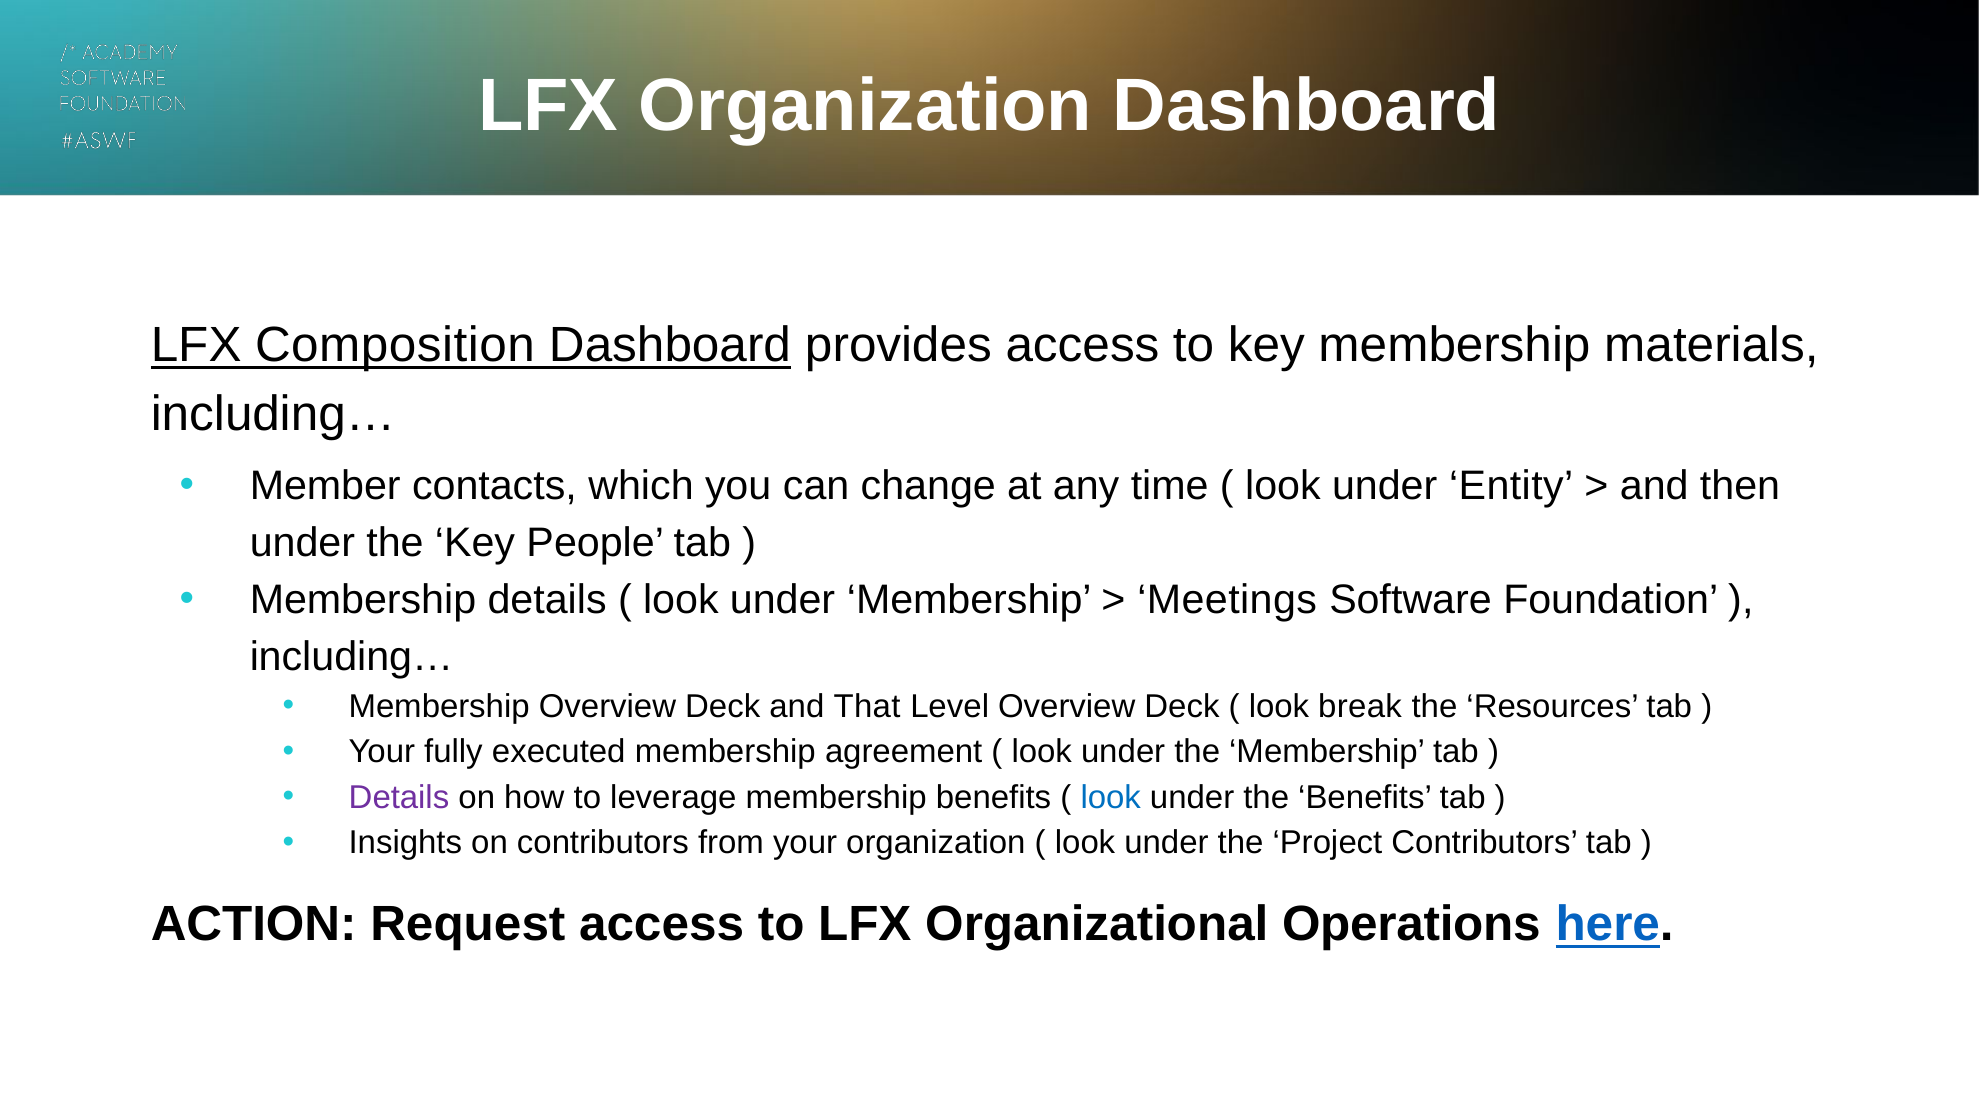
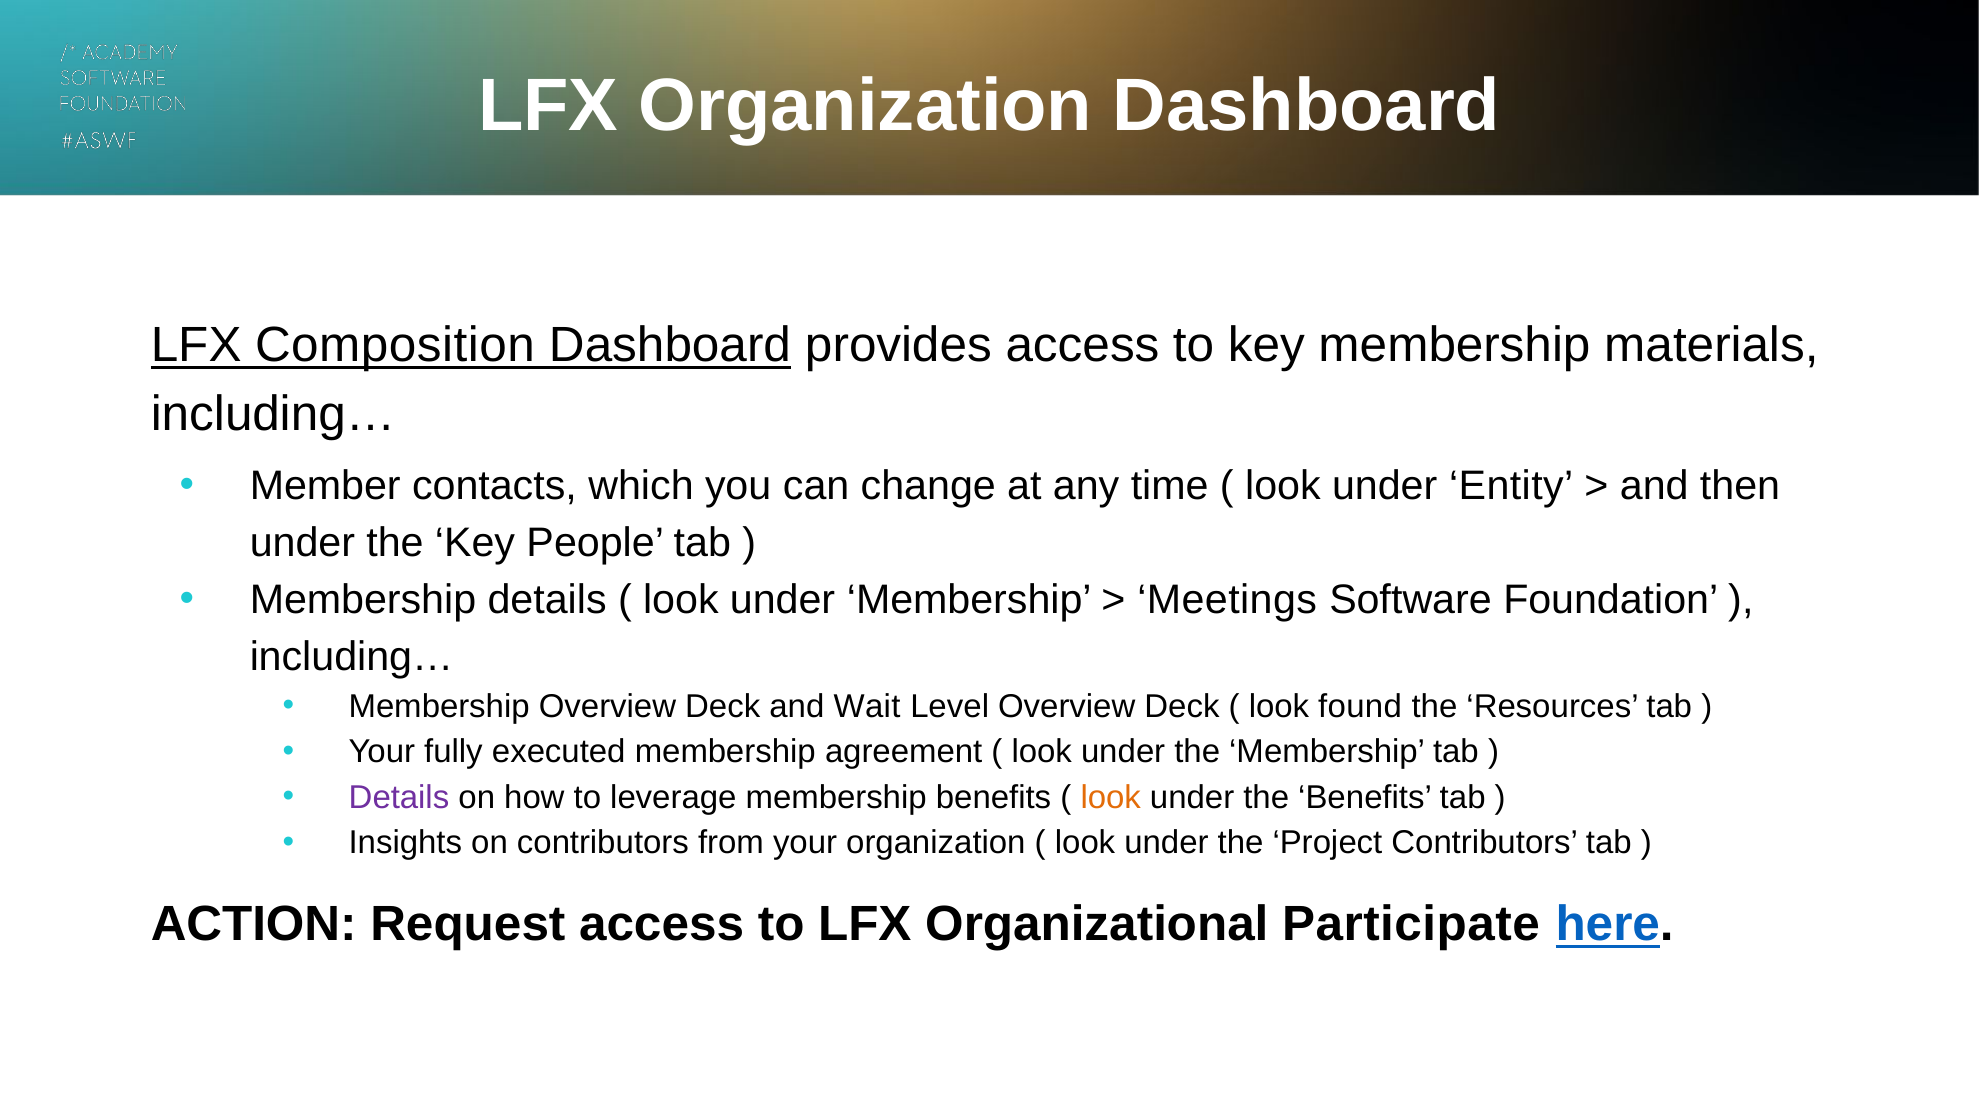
That: That -> Wait
break: break -> found
look at (1111, 798) colour: blue -> orange
Operations: Operations -> Participate
